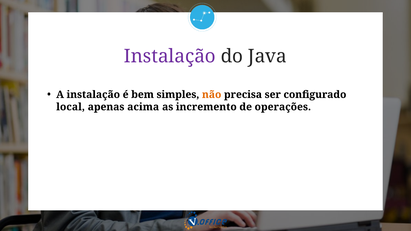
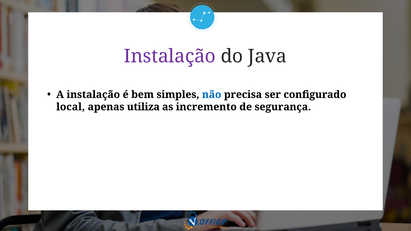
não colour: orange -> blue
acima: acima -> utiliza
operações: operações -> segurança
